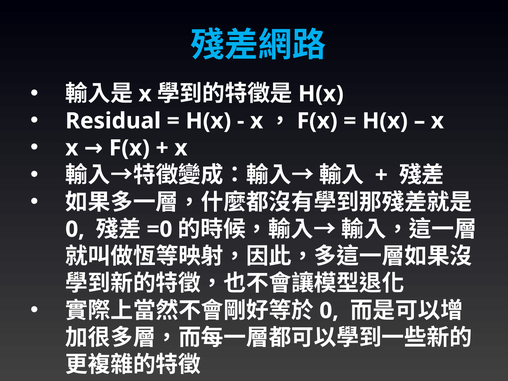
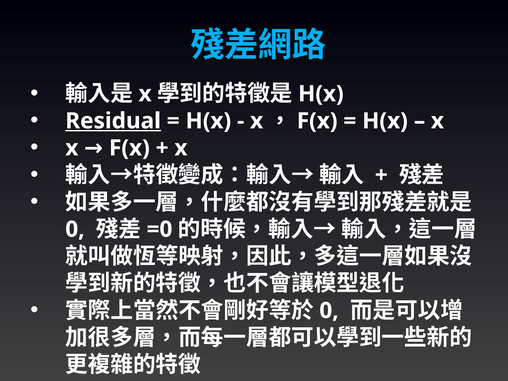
Residual underline: none -> present
